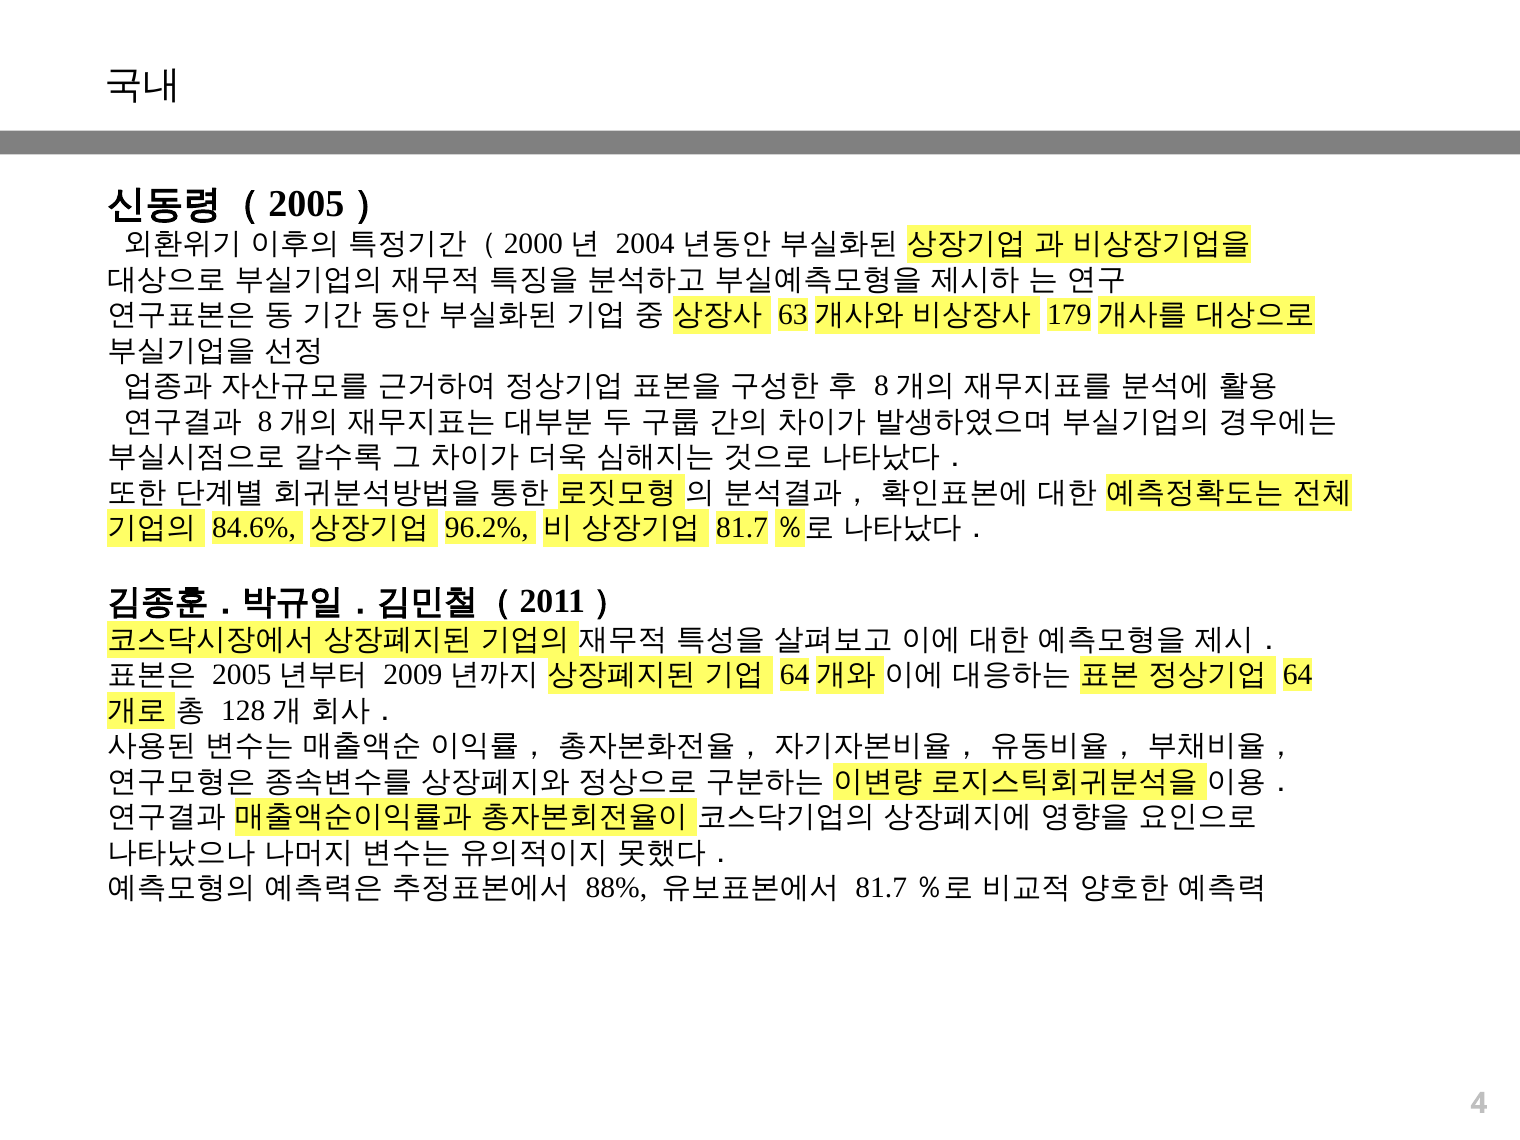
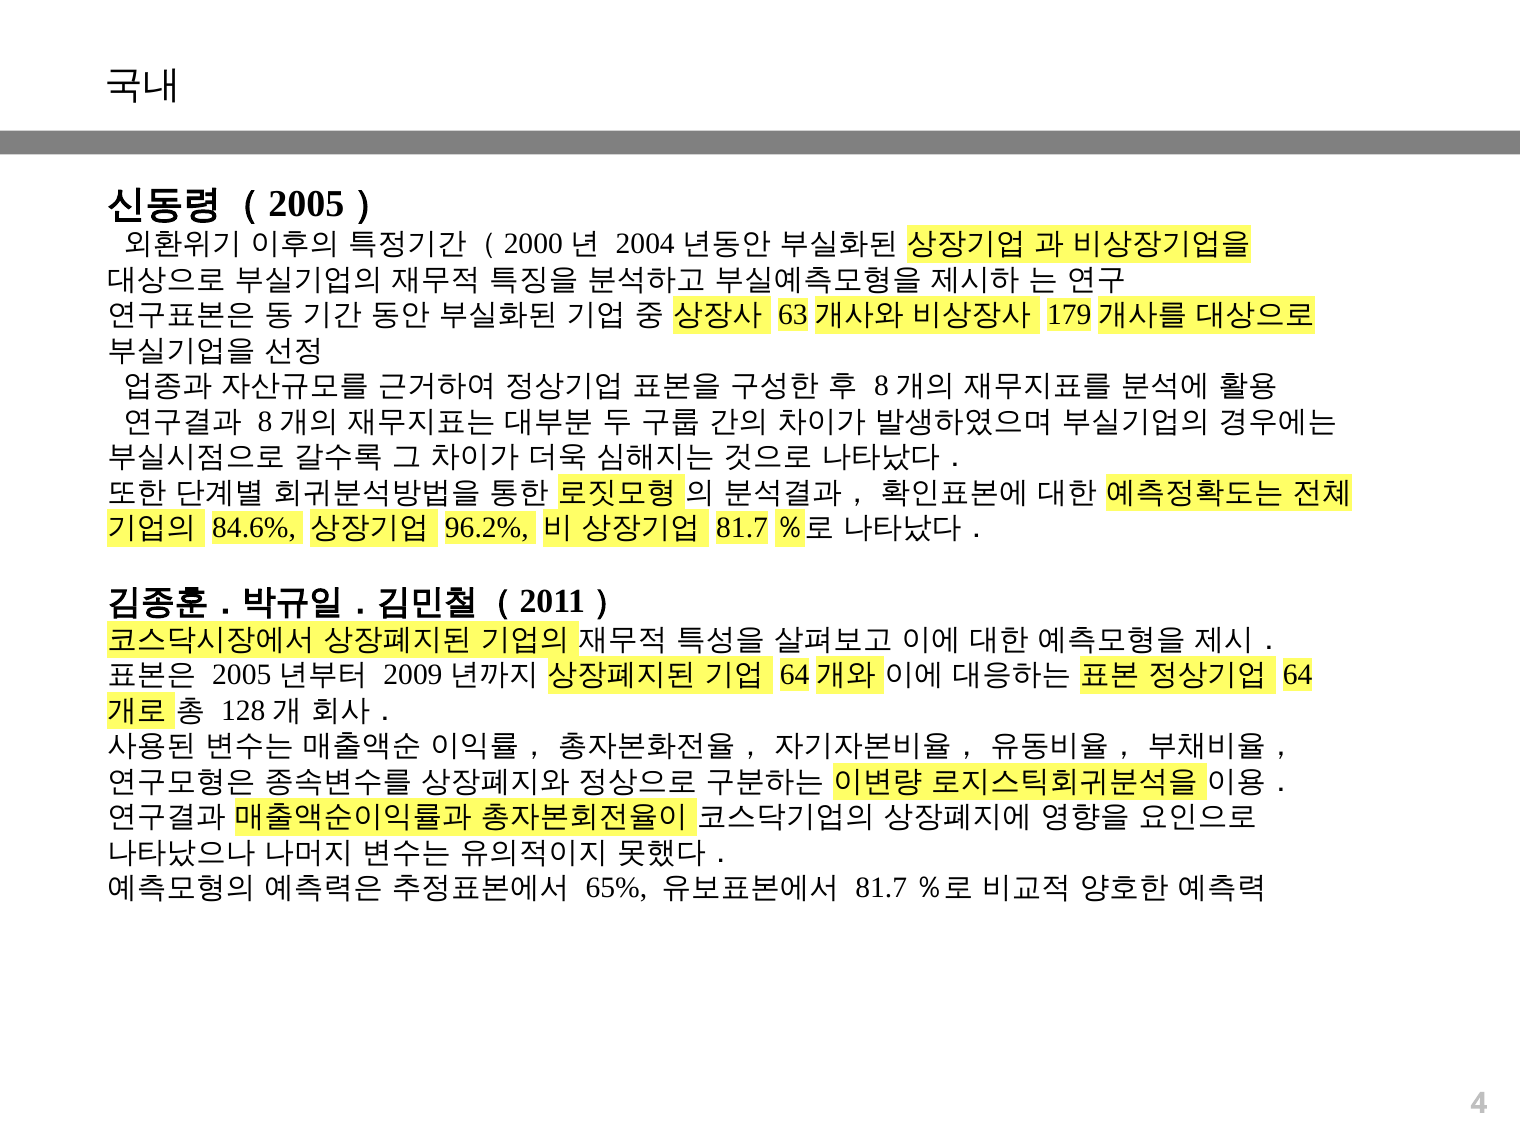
88%: 88% -> 65%
